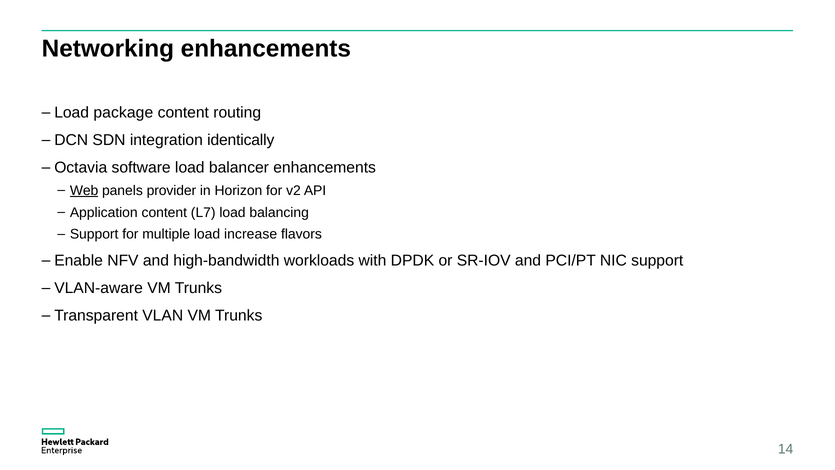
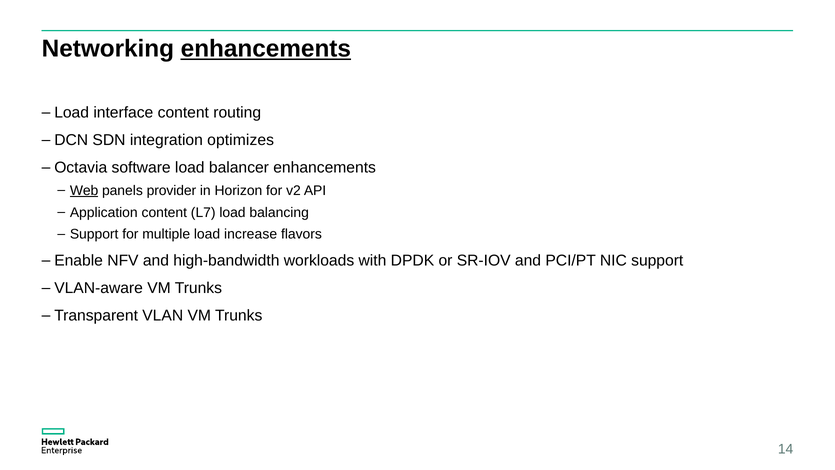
enhancements at (266, 49) underline: none -> present
package: package -> interface
identically: identically -> optimizes
